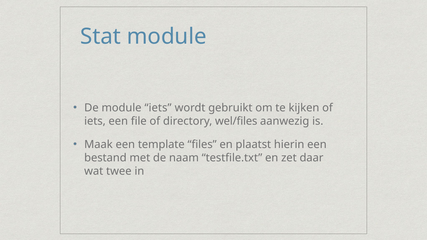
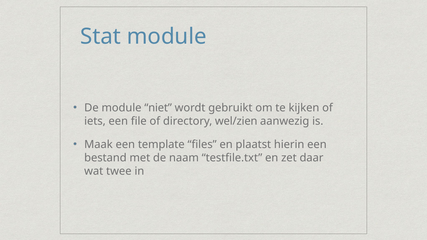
module iets: iets -> niet
wel/files: wel/files -> wel/zien
